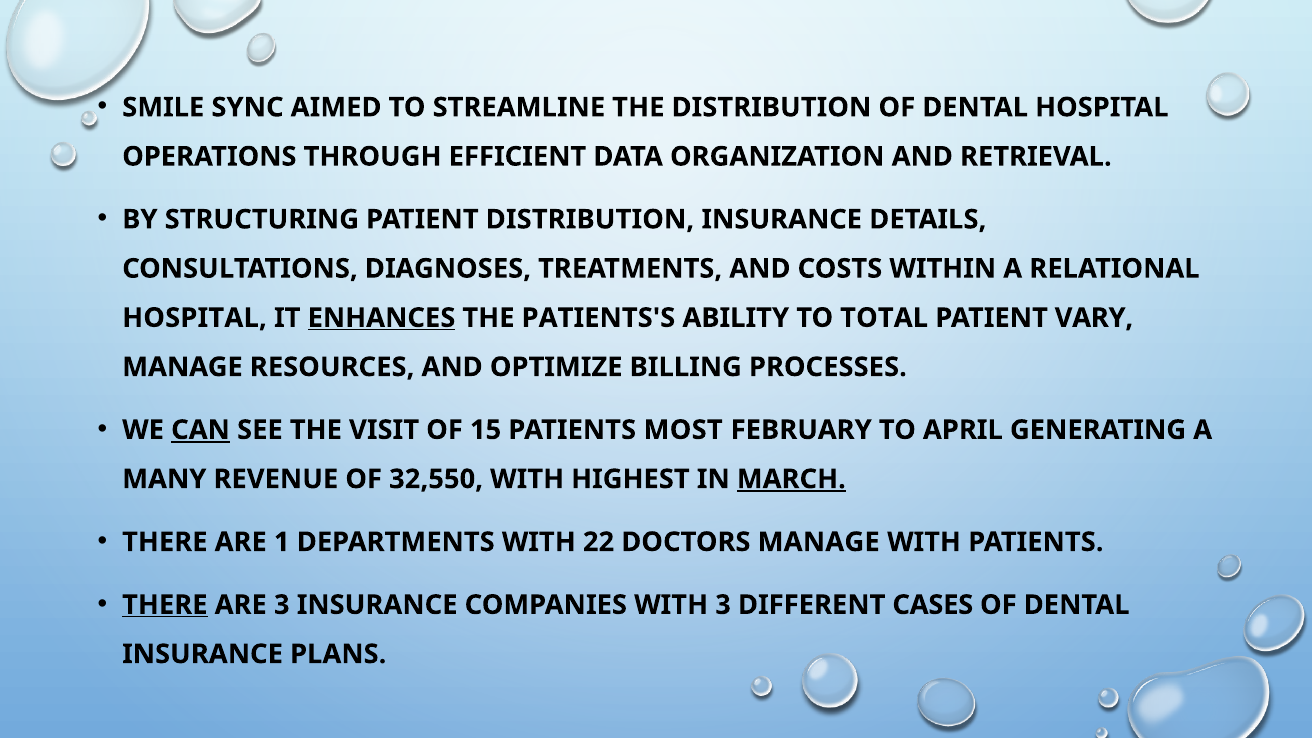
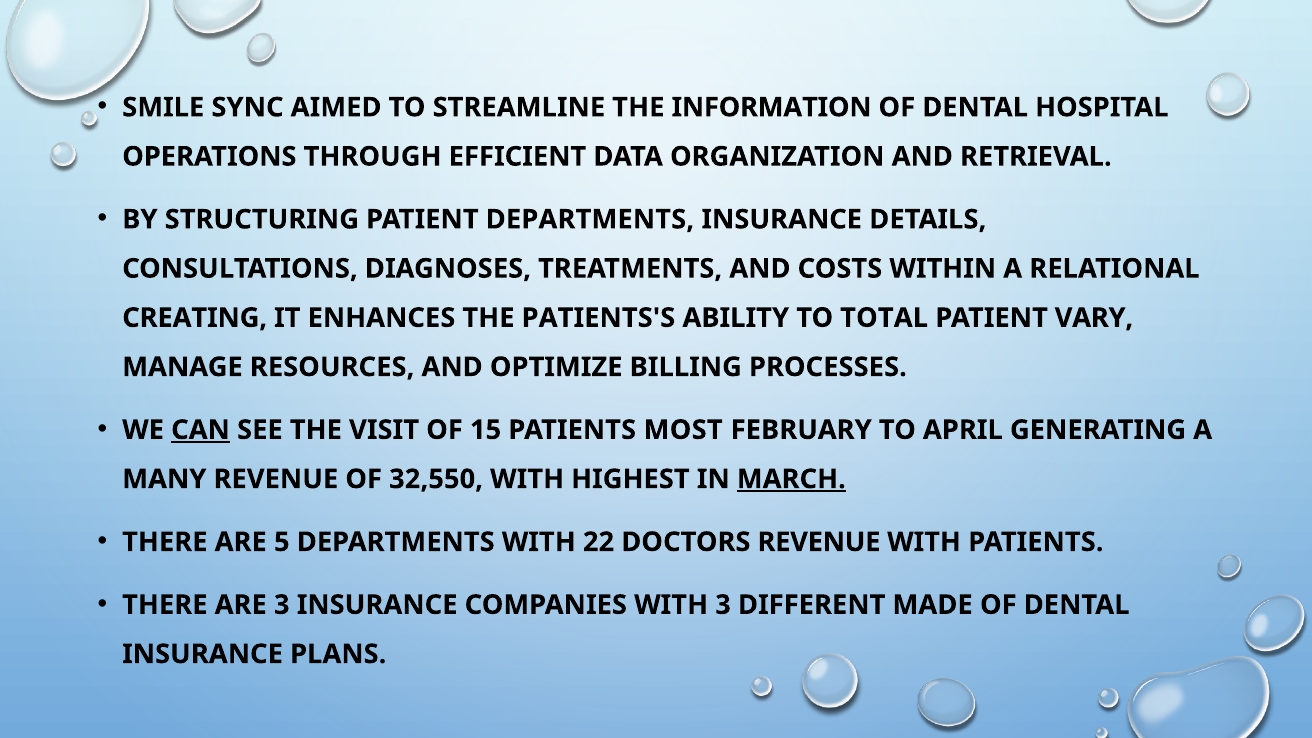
THE DISTRIBUTION: DISTRIBUTION -> INFORMATION
PATIENT DISTRIBUTION: DISTRIBUTION -> DEPARTMENTS
HOSPITAL at (194, 318): HOSPITAL -> CREATING
ENHANCES underline: present -> none
1: 1 -> 5
DOCTORS MANAGE: MANAGE -> REVENUE
THERE at (165, 605) underline: present -> none
CASES: CASES -> MADE
